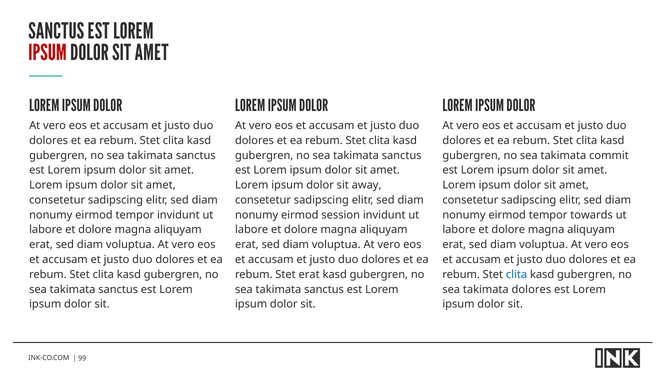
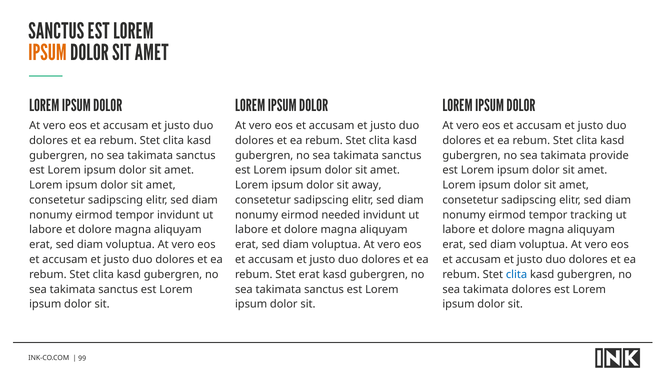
IPSUM at (48, 53) colour: red -> orange
commit: commit -> provide
session: session -> needed
towards: towards -> tracking
